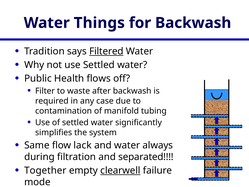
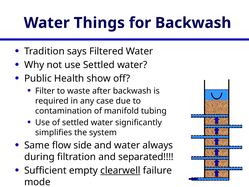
Filtered underline: present -> none
flows: flows -> show
lack: lack -> side
Together: Together -> Sufficient
